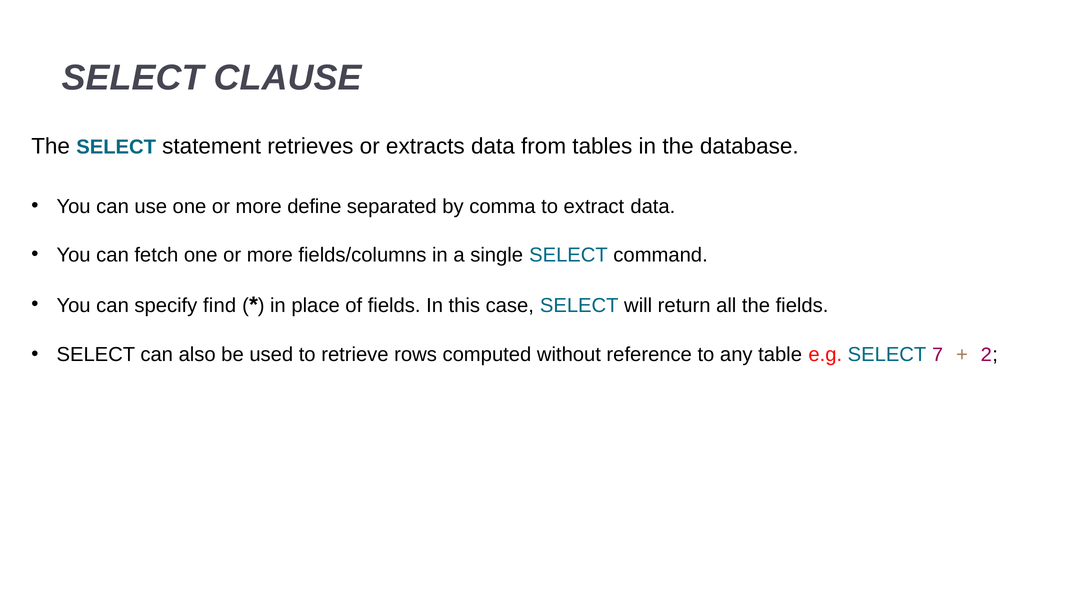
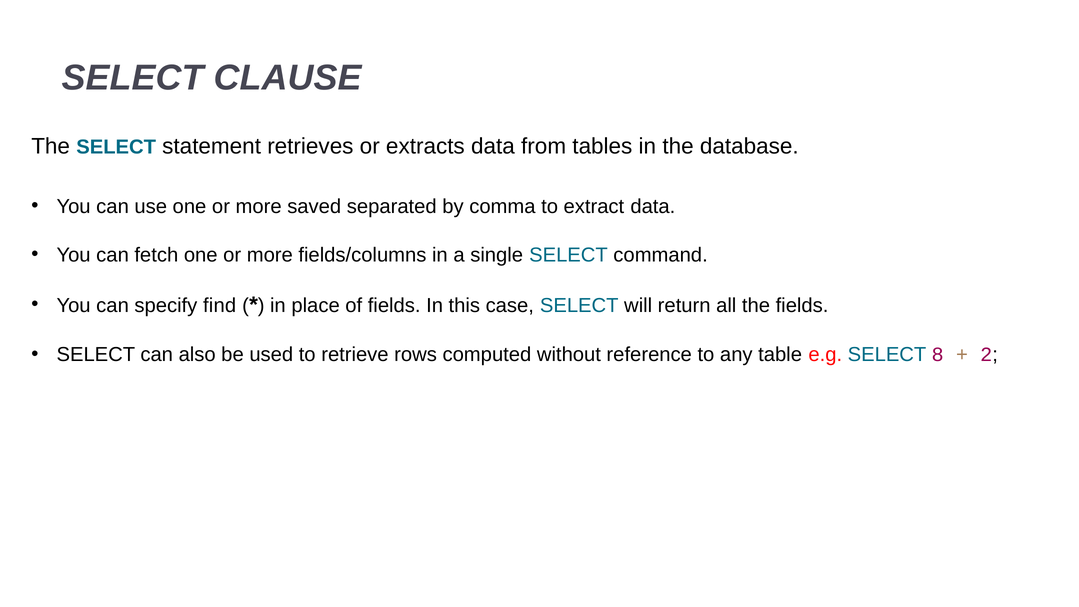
define: define -> saved
7: 7 -> 8
